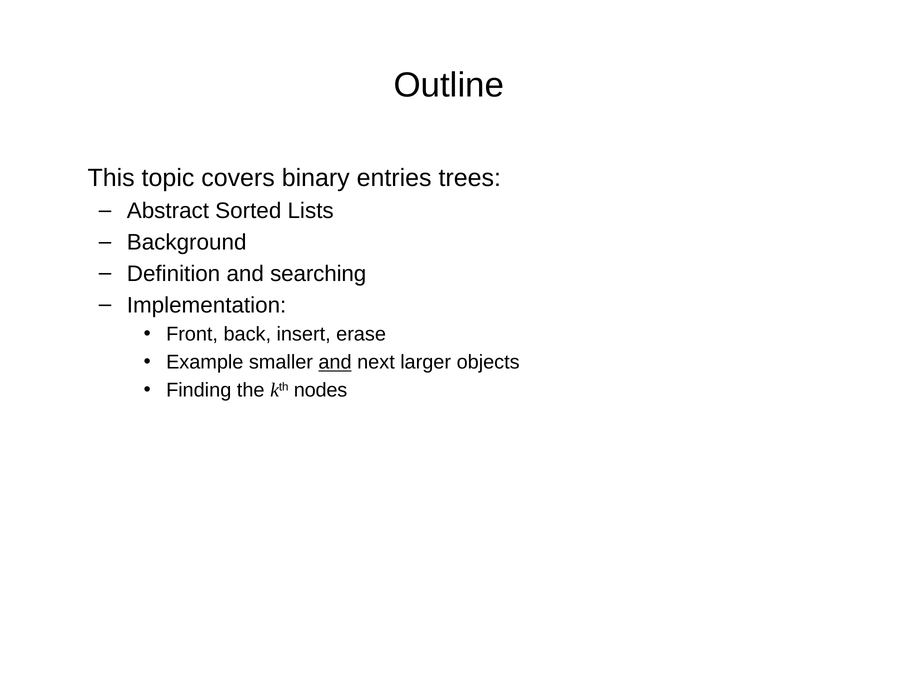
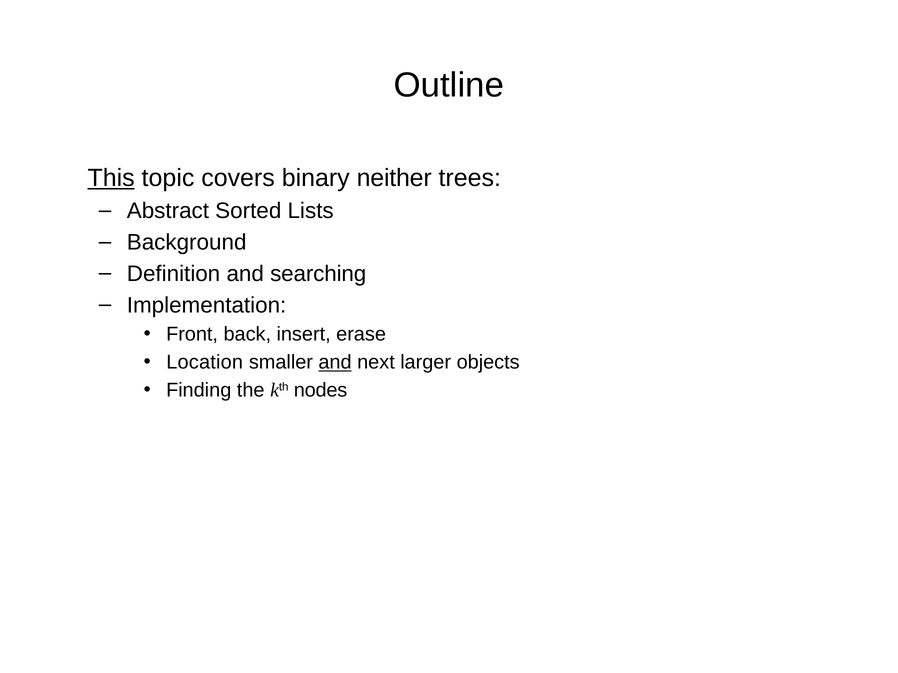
This underline: none -> present
entries: entries -> neither
Example: Example -> Location
